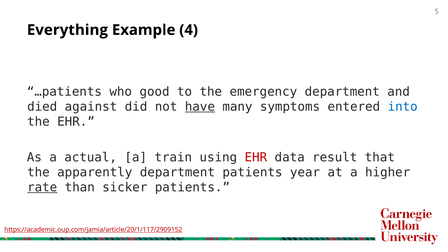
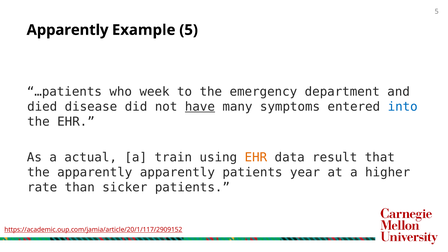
Everything at (67, 30): Everything -> Apparently
Example 4: 4 -> 5
good: good -> week
against: against -> disease
EHR at (256, 158) colour: red -> orange
apparently department: department -> apparently
rate underline: present -> none
